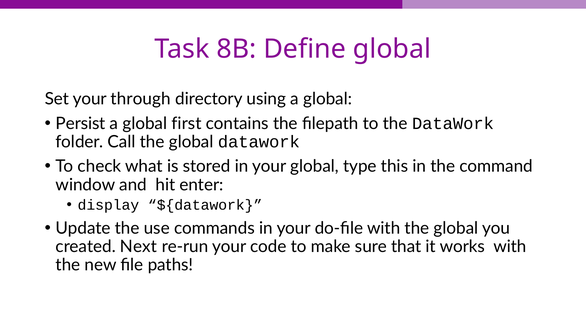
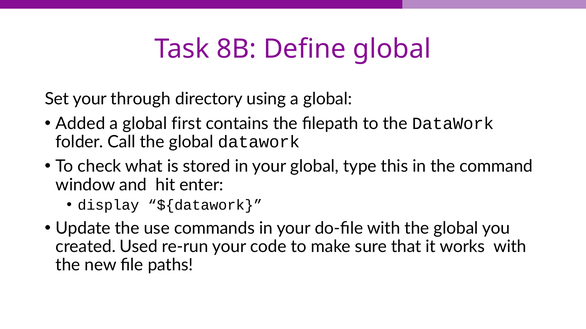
Persist: Persist -> Added
Next: Next -> Used
